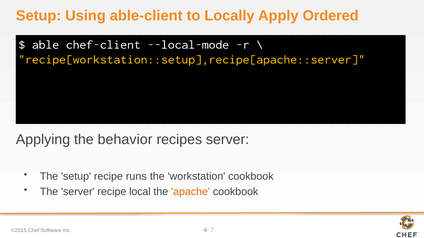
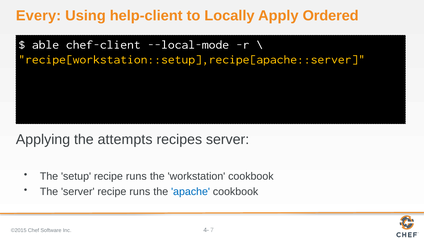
Setup at (39, 16): Setup -> Every
able-client: able-client -> help-client
behavior: behavior -> attempts
server recipe local: local -> runs
apache colour: orange -> blue
